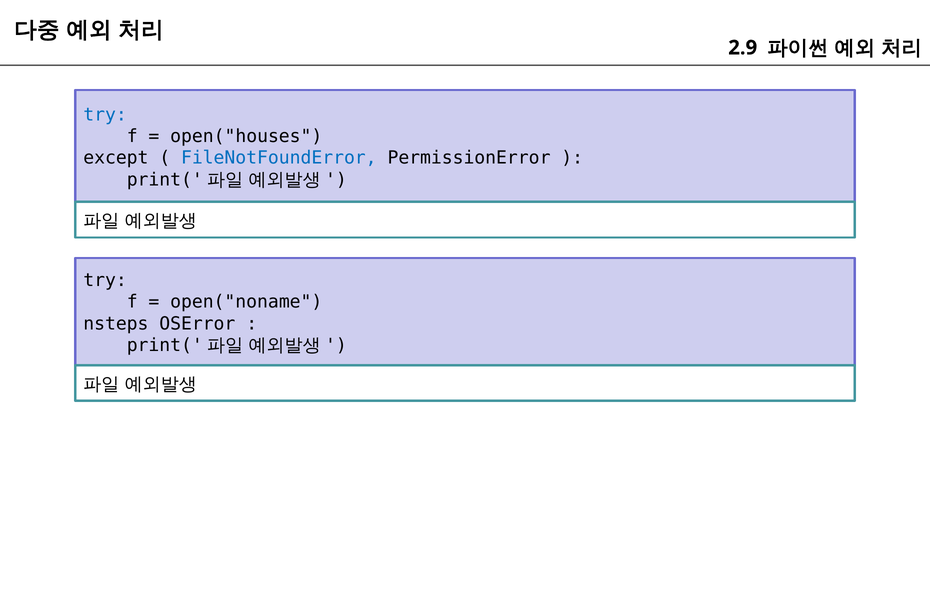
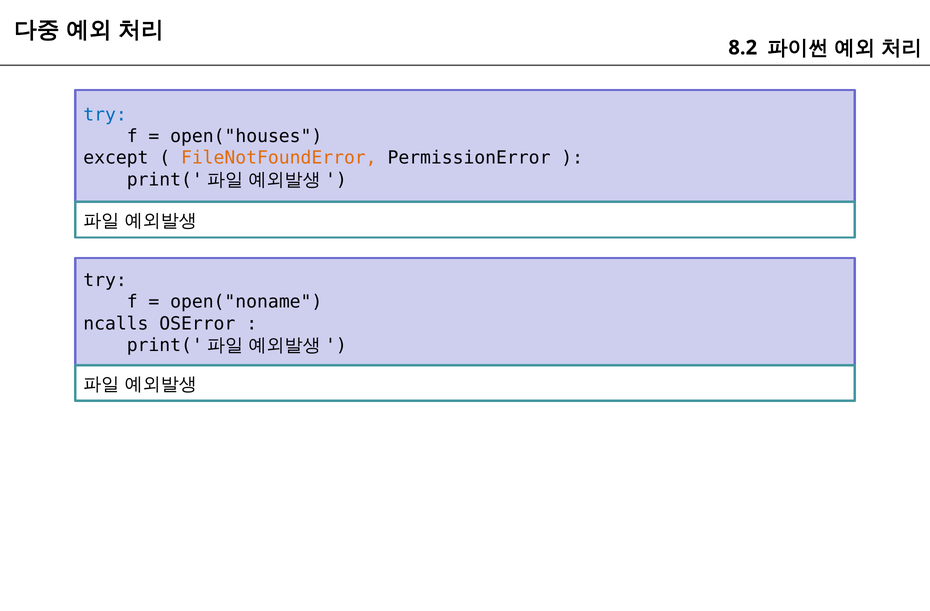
2.9: 2.9 -> 8.2
FileNotFoundError colour: blue -> orange
nsteps: nsteps -> ncalls
